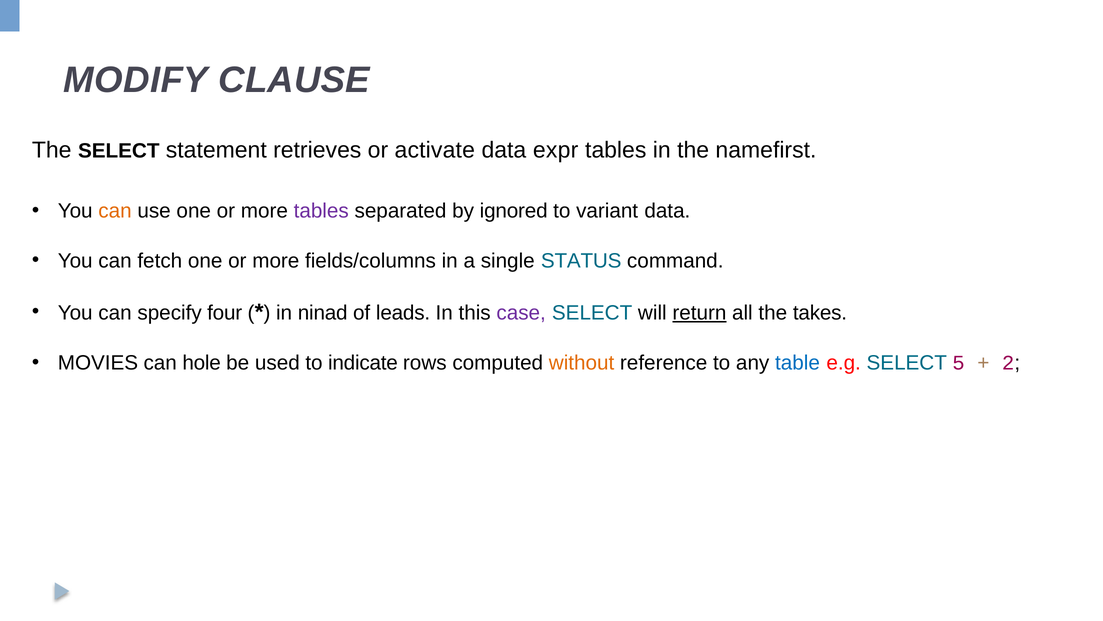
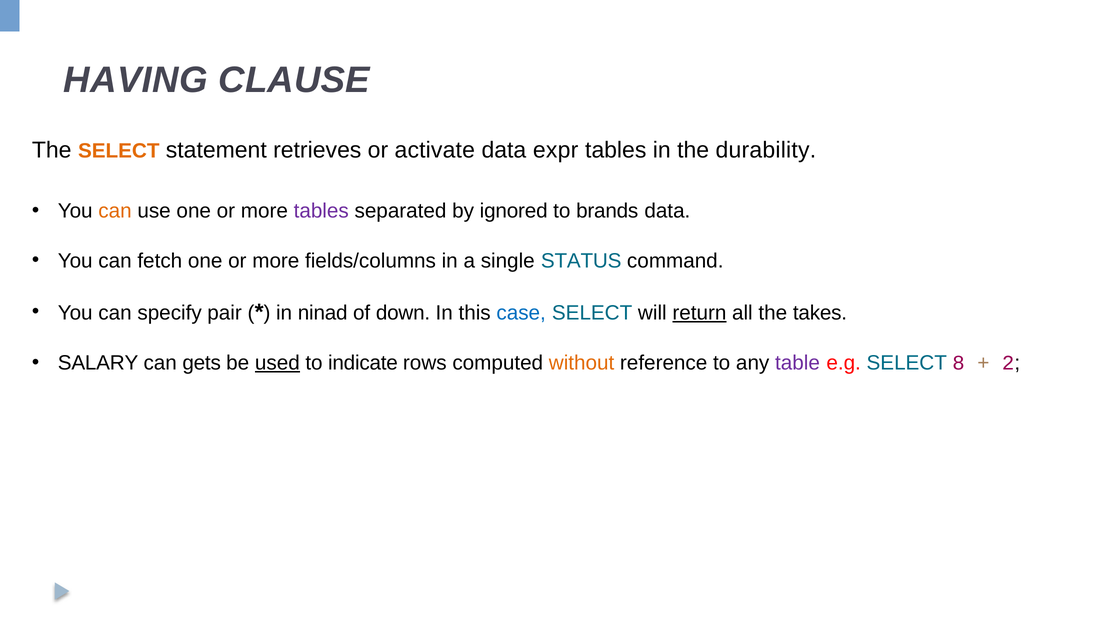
MODIFY: MODIFY -> HAVING
SELECT at (119, 151) colour: black -> orange
namefirst: namefirst -> durability
variant: variant -> brands
four: four -> pair
leads: leads -> down
case colour: purple -> blue
MOVIES: MOVIES -> SALARY
hole: hole -> gets
used underline: none -> present
table colour: blue -> purple
5: 5 -> 8
